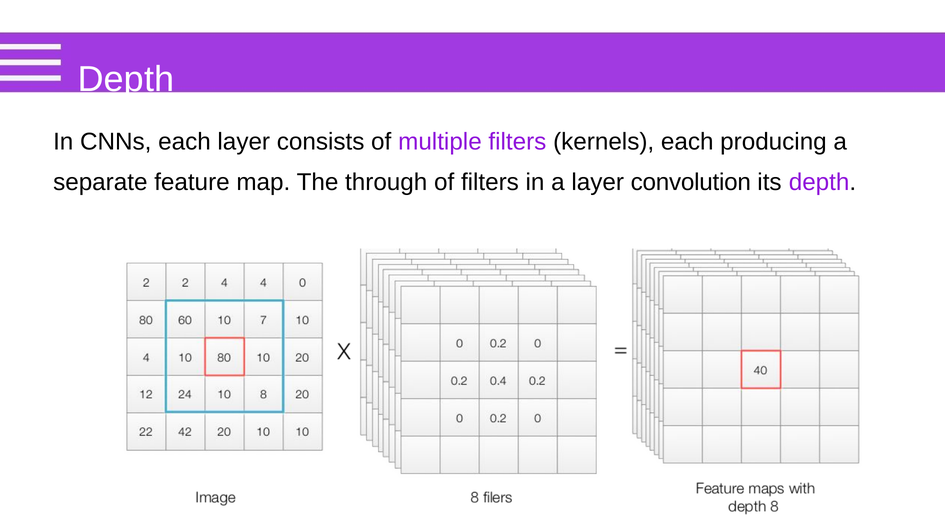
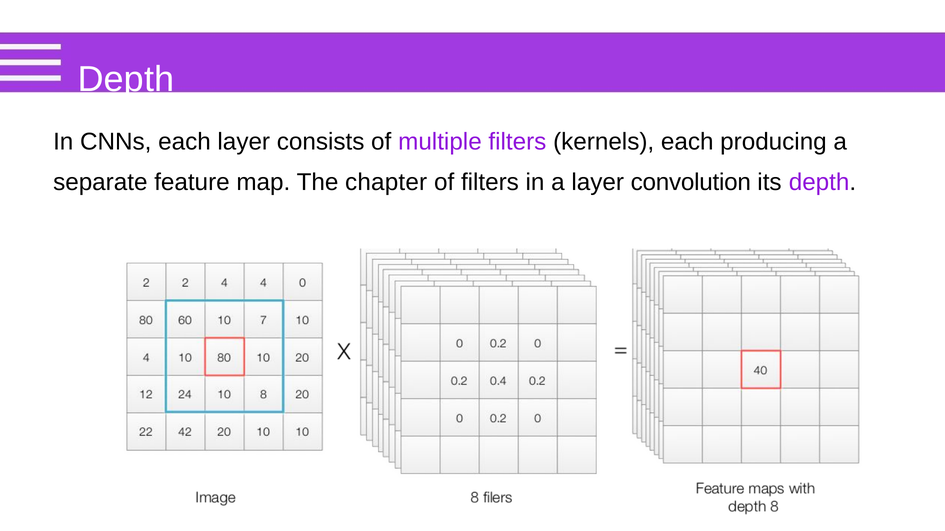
through: through -> chapter
